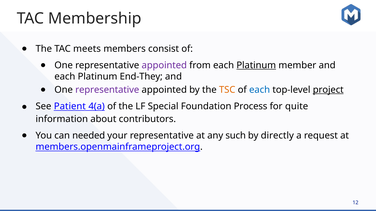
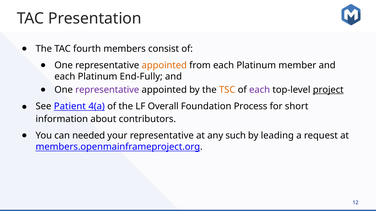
Membership: Membership -> Presentation
meets: meets -> fourth
appointed at (164, 65) colour: purple -> orange
Platinum at (256, 65) underline: present -> none
End-They: End-They -> End-Fully
each at (260, 90) colour: blue -> purple
Special: Special -> Overall
quite: quite -> short
directly: directly -> leading
